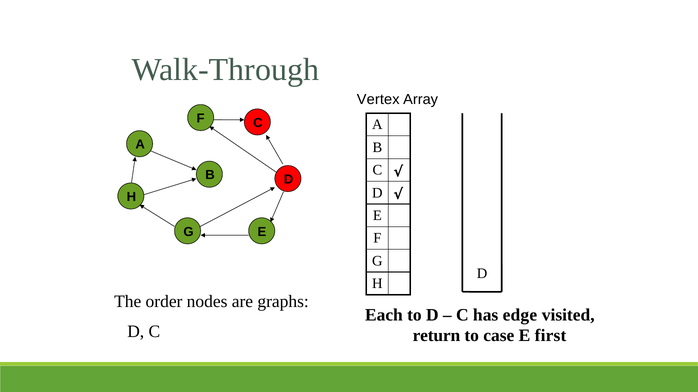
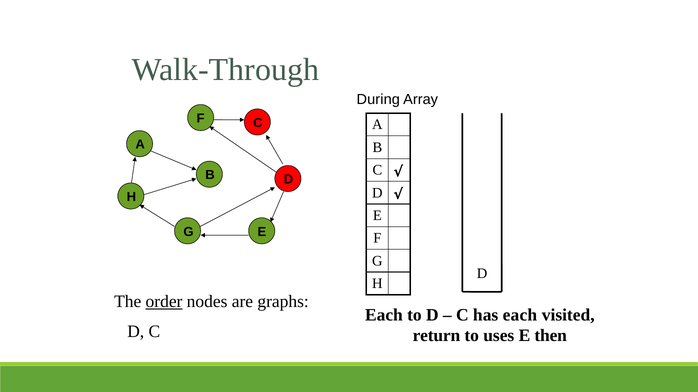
Vertex: Vertex -> During
order underline: none -> present
has edge: edge -> each
case: case -> uses
first: first -> then
